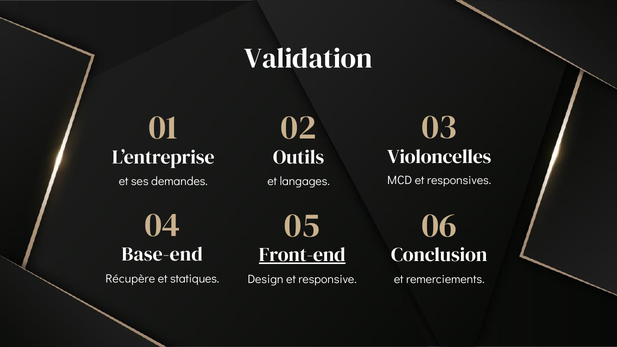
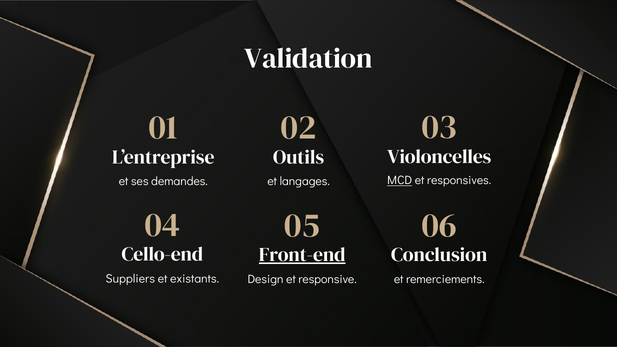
MCD underline: none -> present
Base-end: Base-end -> Cello-end
Récupère: Récupère -> Suppliers
statiques: statiques -> existants
